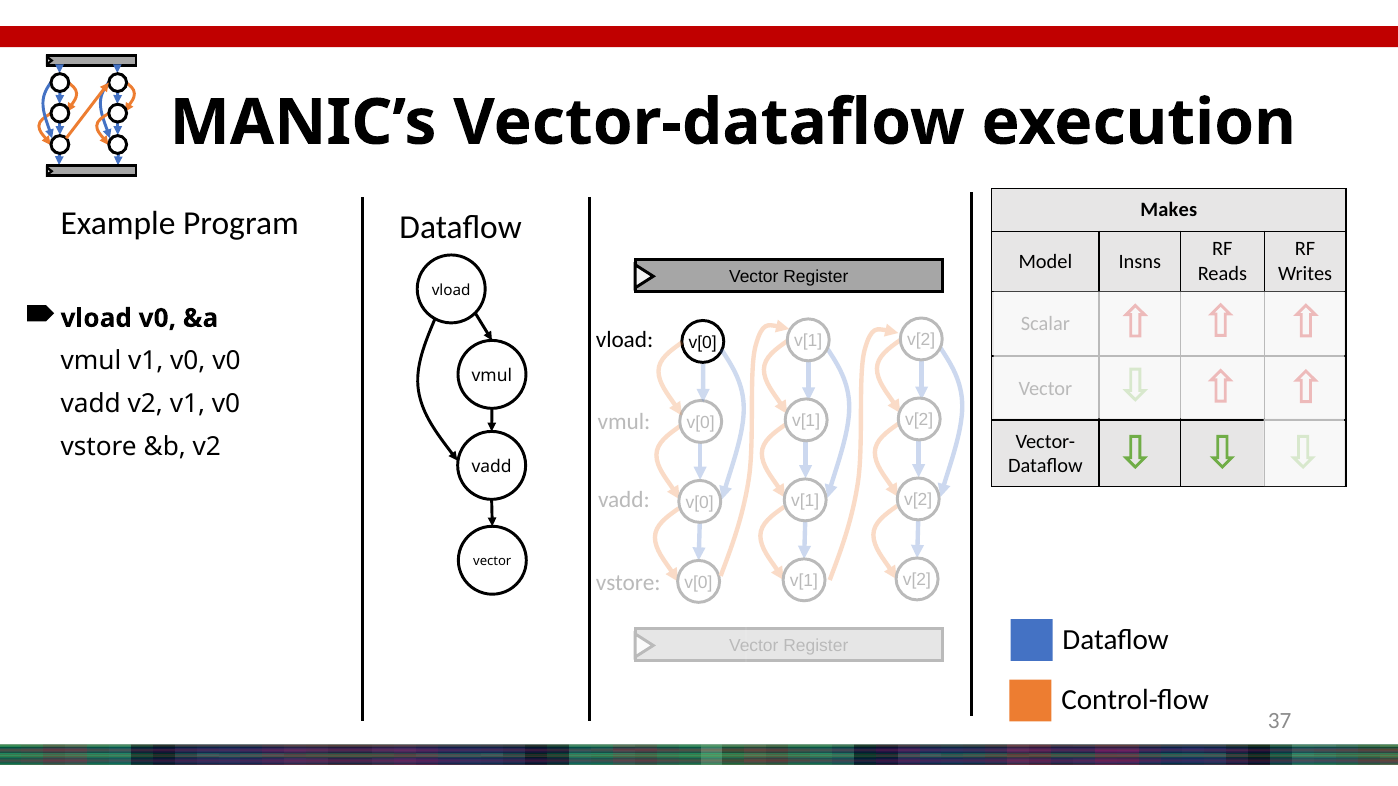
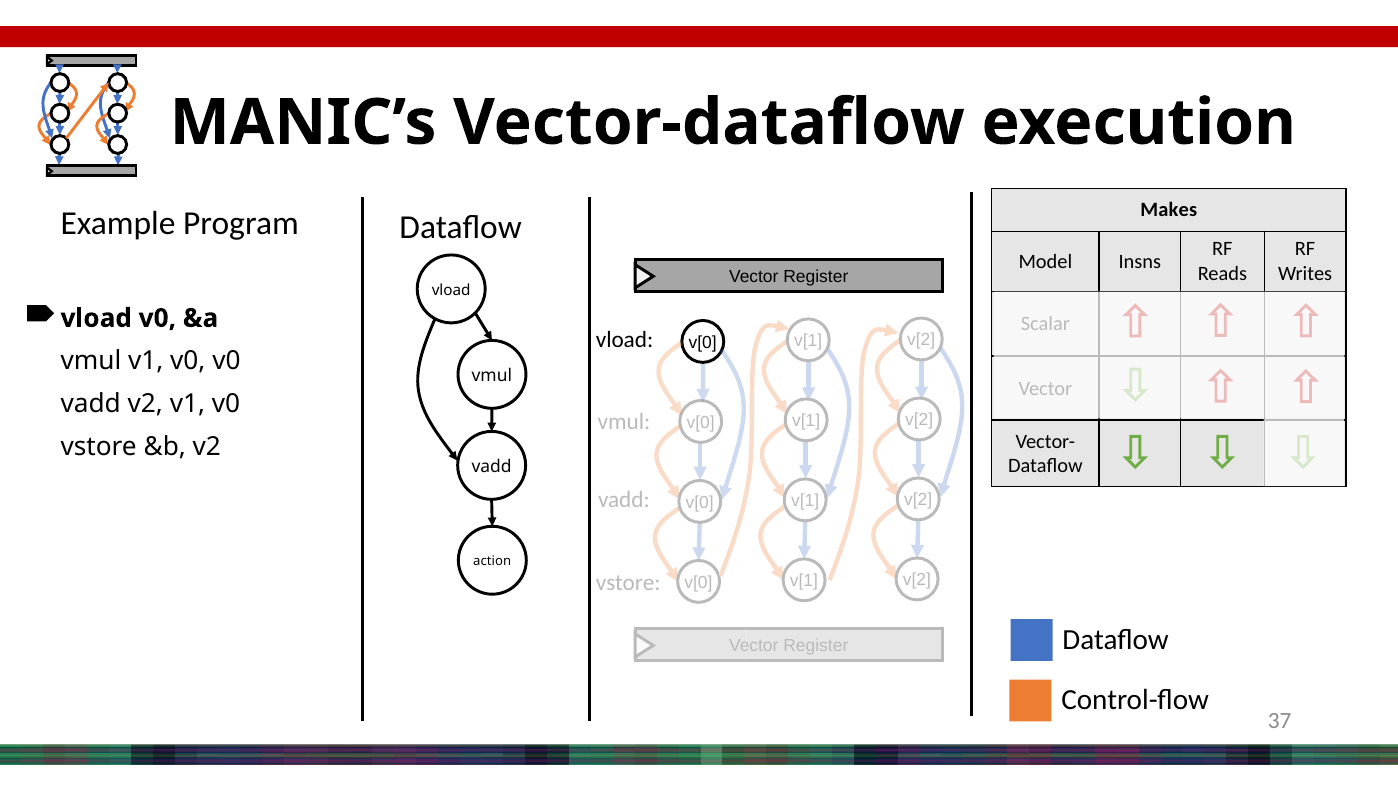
vector at (492, 561): vector -> action
